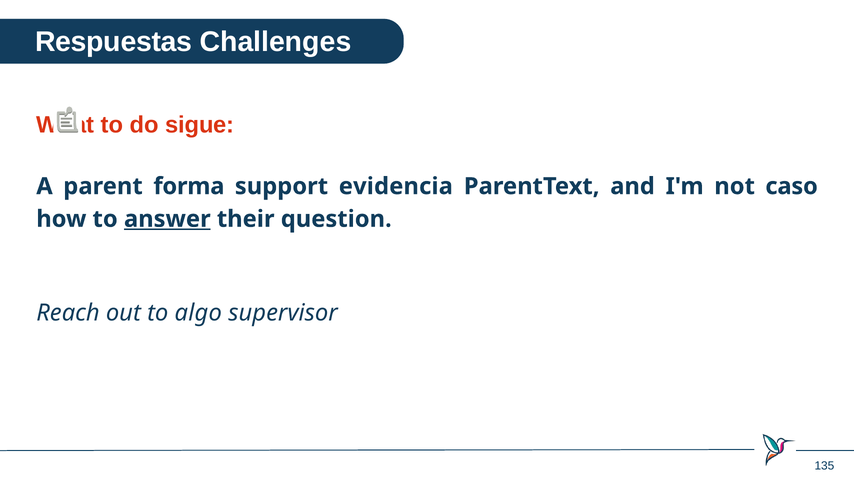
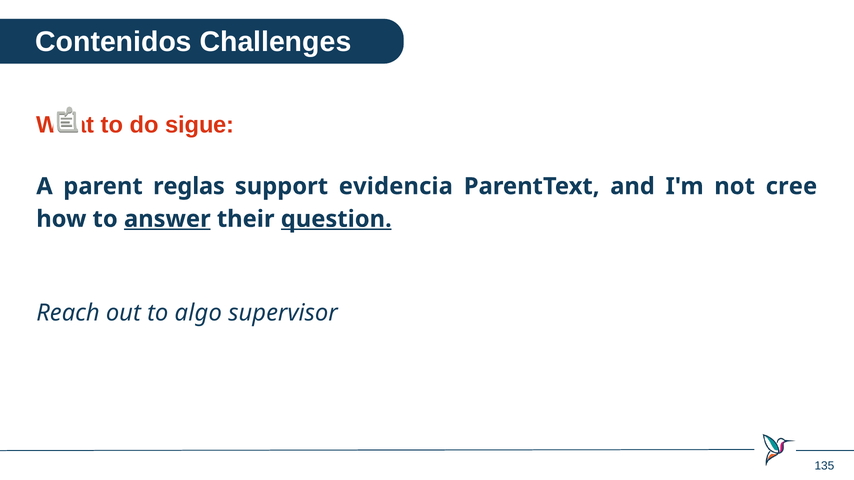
Respuestas: Respuestas -> Contenidos
forma: forma -> reglas
caso: caso -> cree
question underline: none -> present
